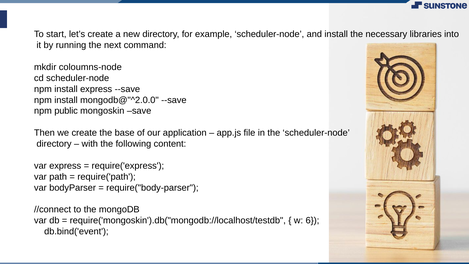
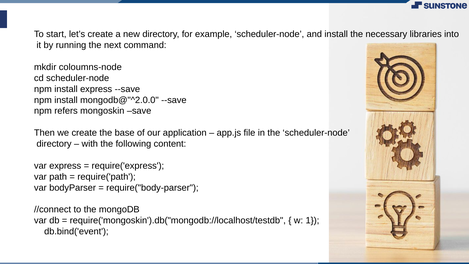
public: public -> refers
6: 6 -> 1
